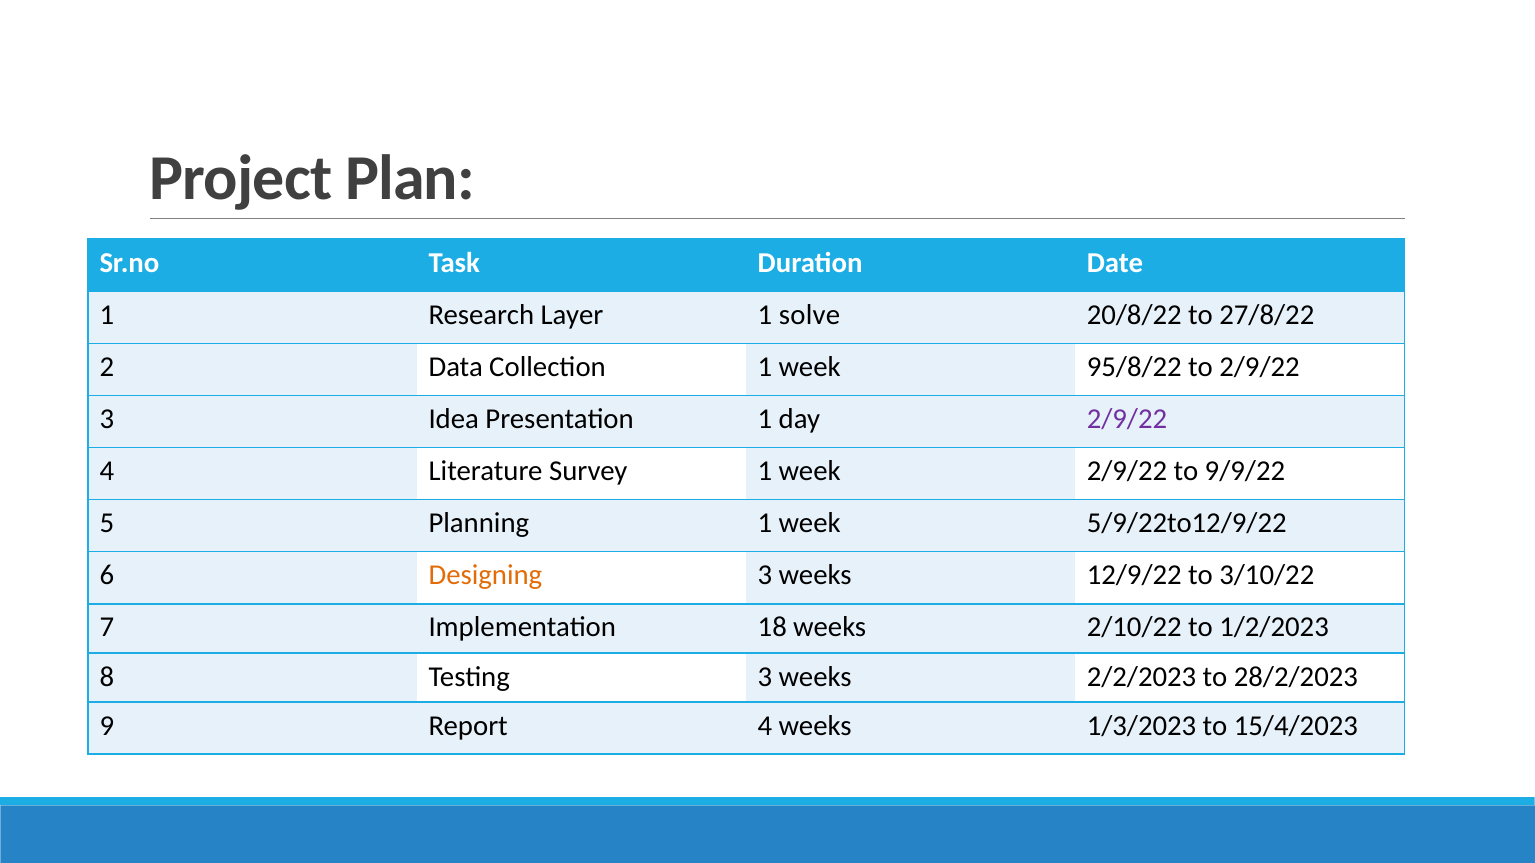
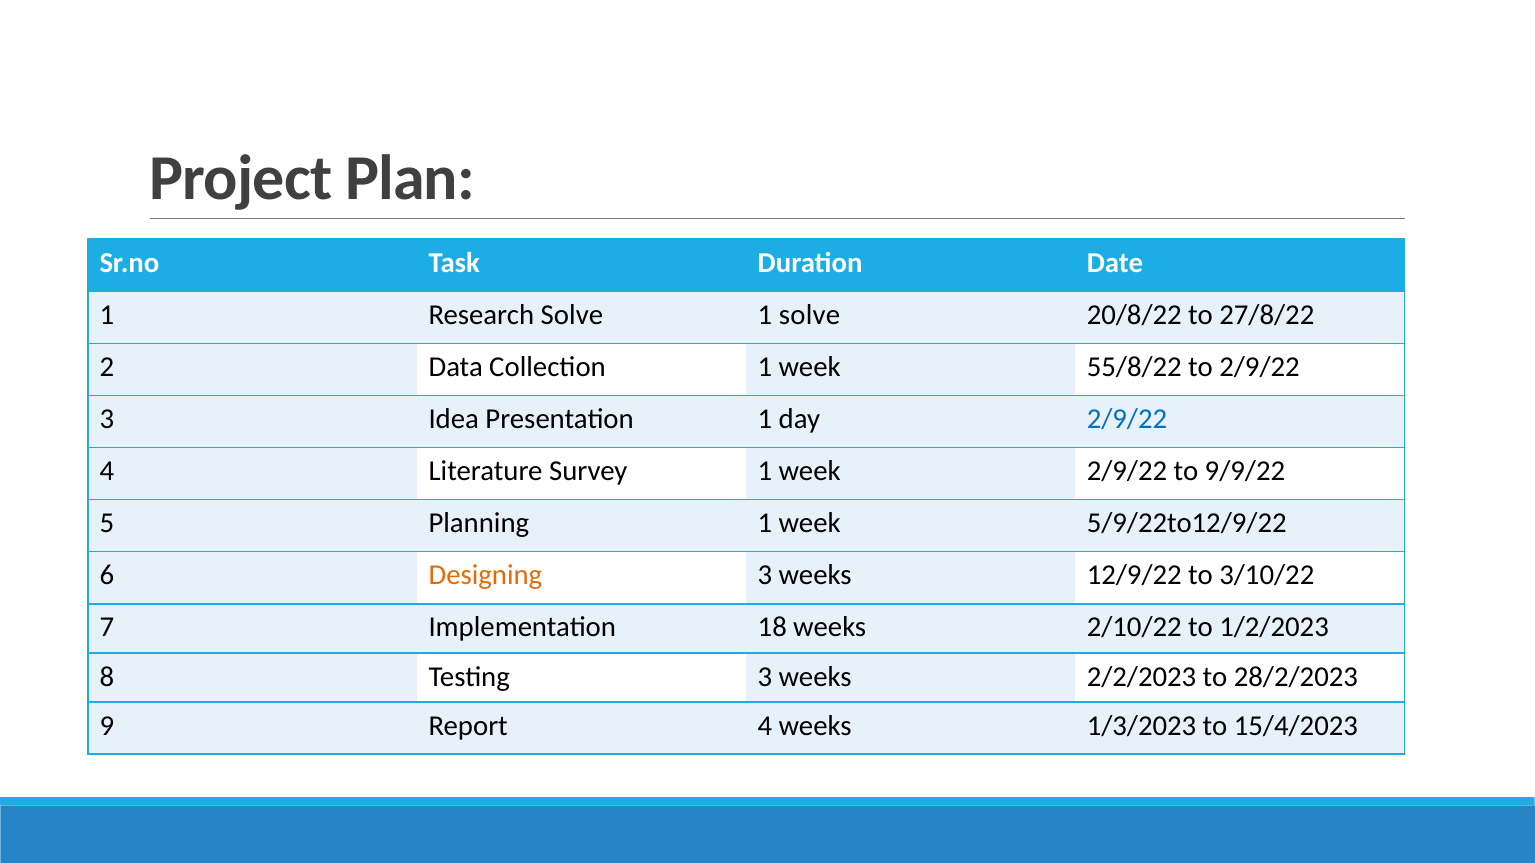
Research Layer: Layer -> Solve
95/8/22: 95/8/22 -> 55/8/22
2/9/22 at (1127, 419) colour: purple -> blue
